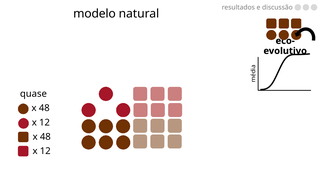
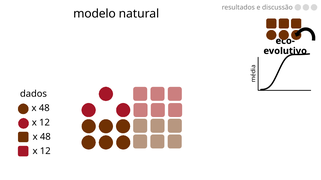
quase: quase -> dados
